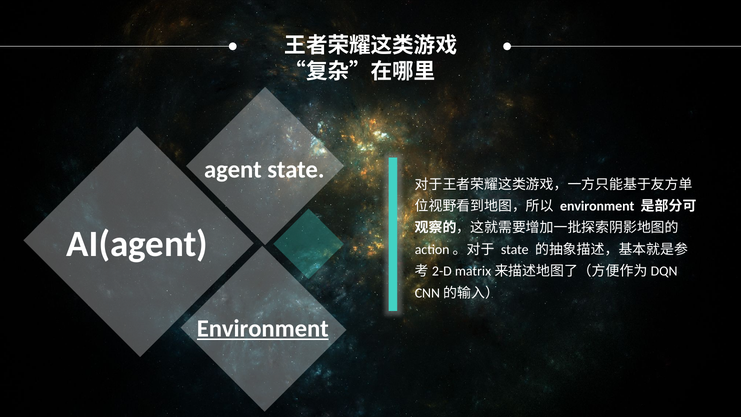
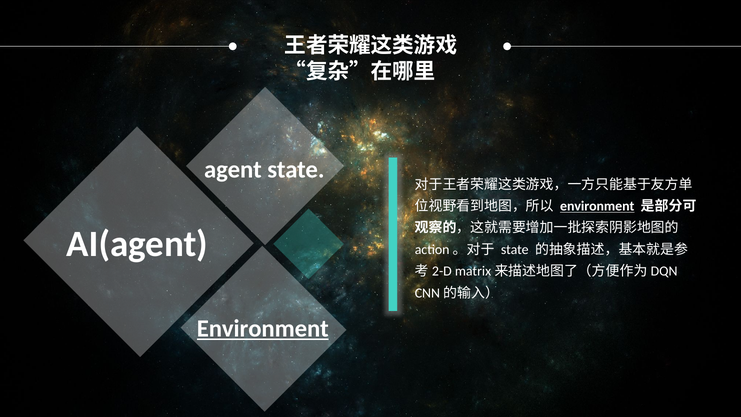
environment at (597, 206) underline: none -> present
